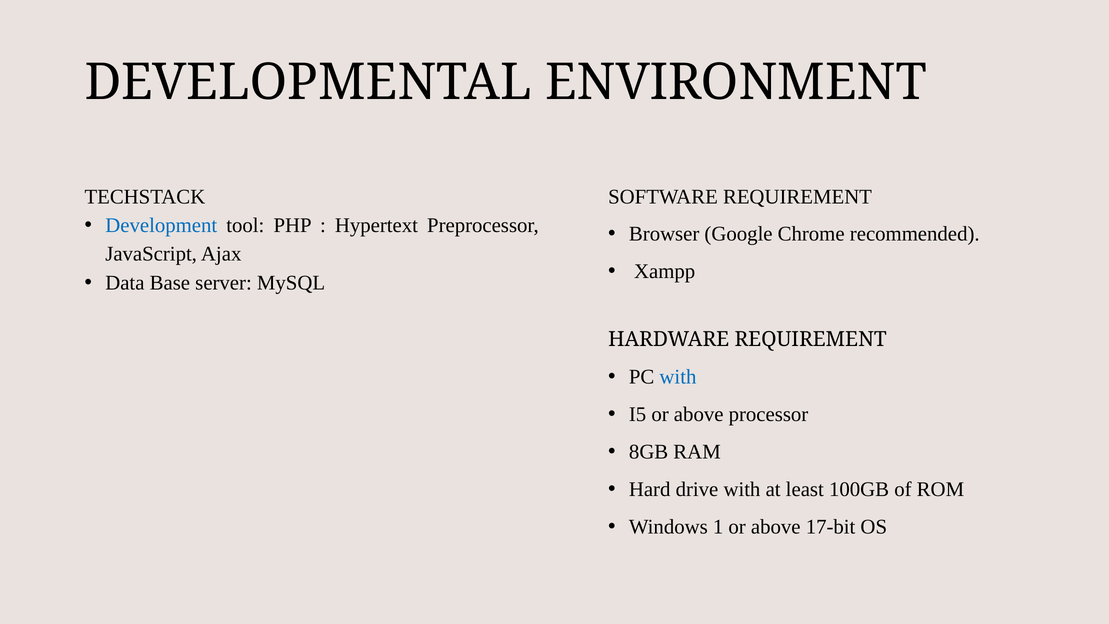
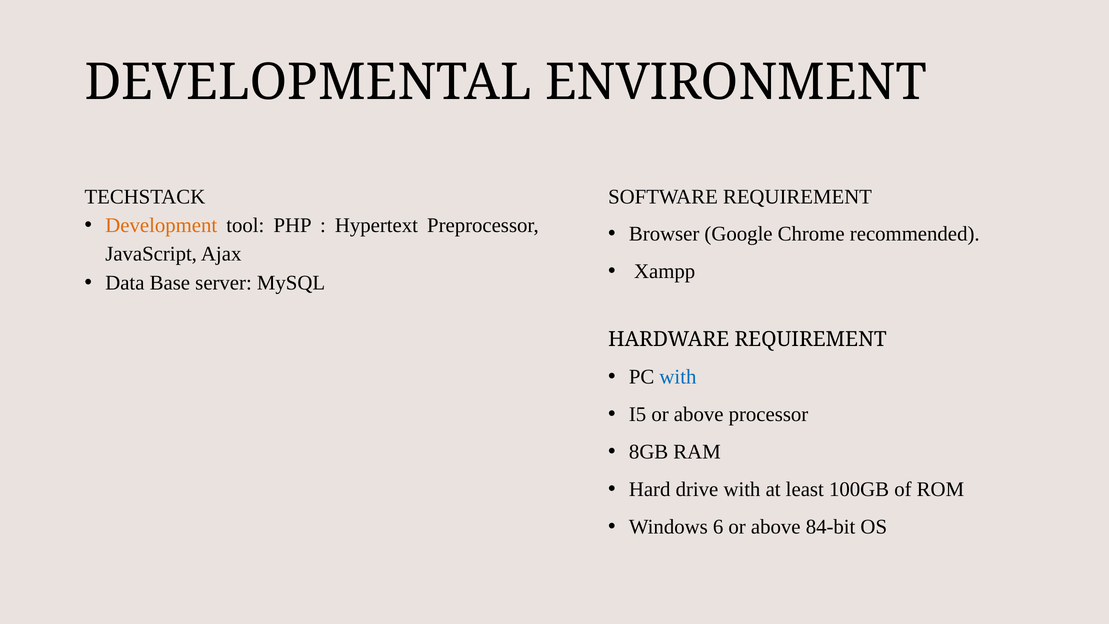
Development colour: blue -> orange
1: 1 -> 6
17-bit: 17-bit -> 84-bit
